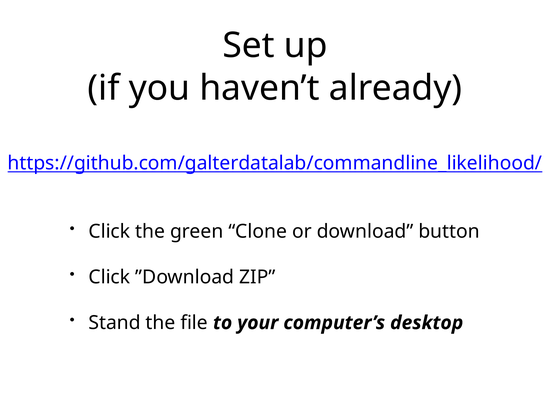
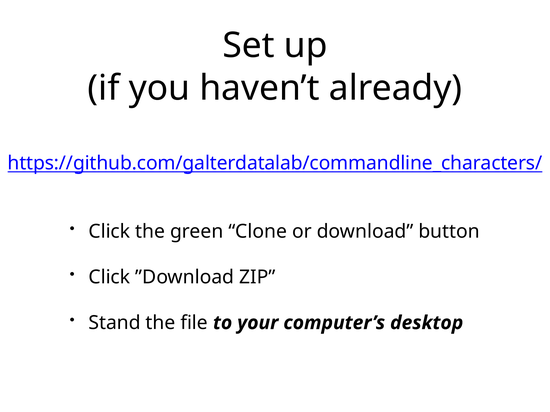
https://github.com/galterdatalab/commandline_likelihood/: https://github.com/galterdatalab/commandline_likelihood/ -> https://github.com/galterdatalab/commandline_characters/
